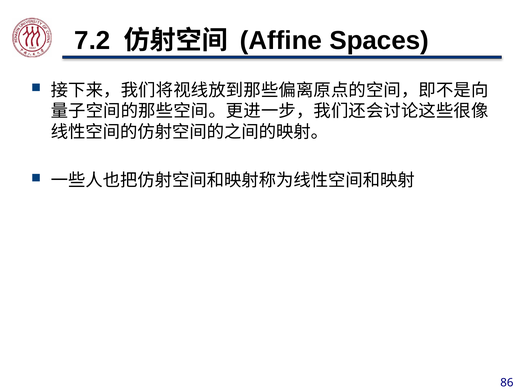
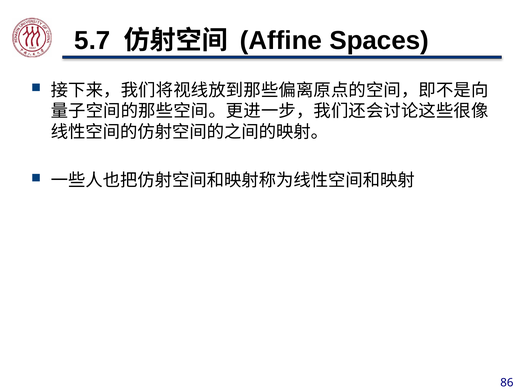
7.2: 7.2 -> 5.7
